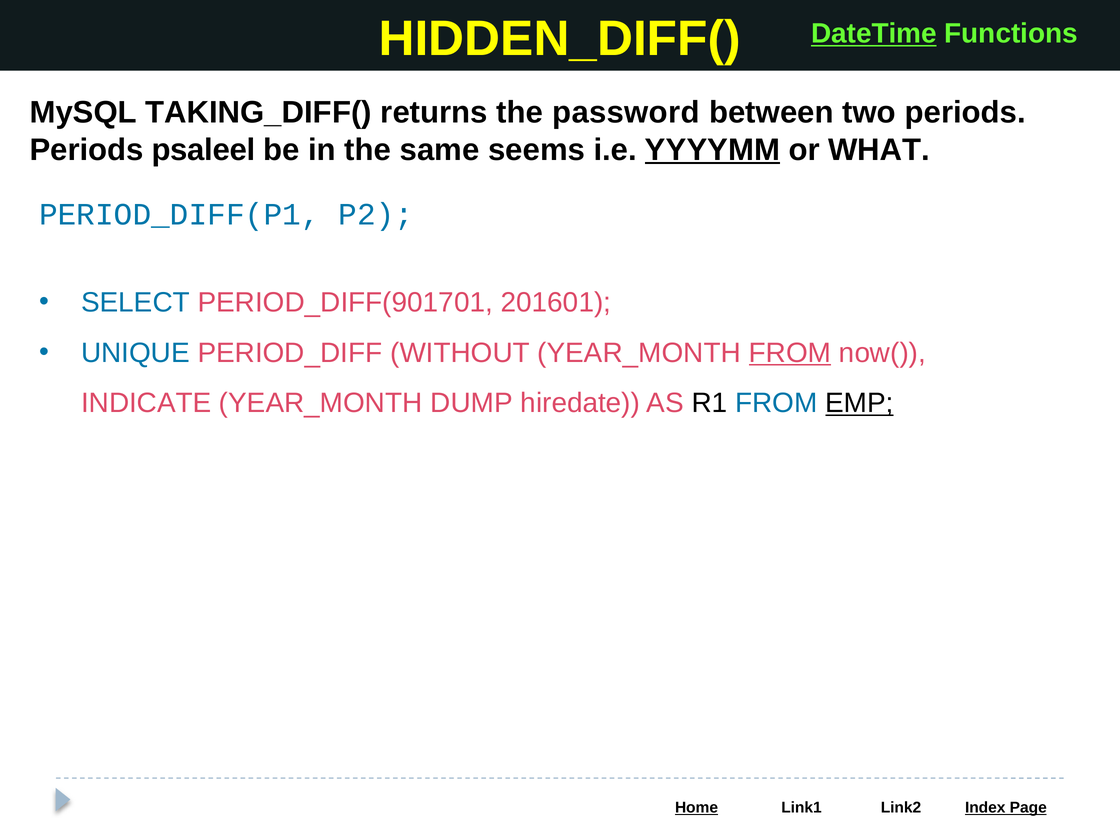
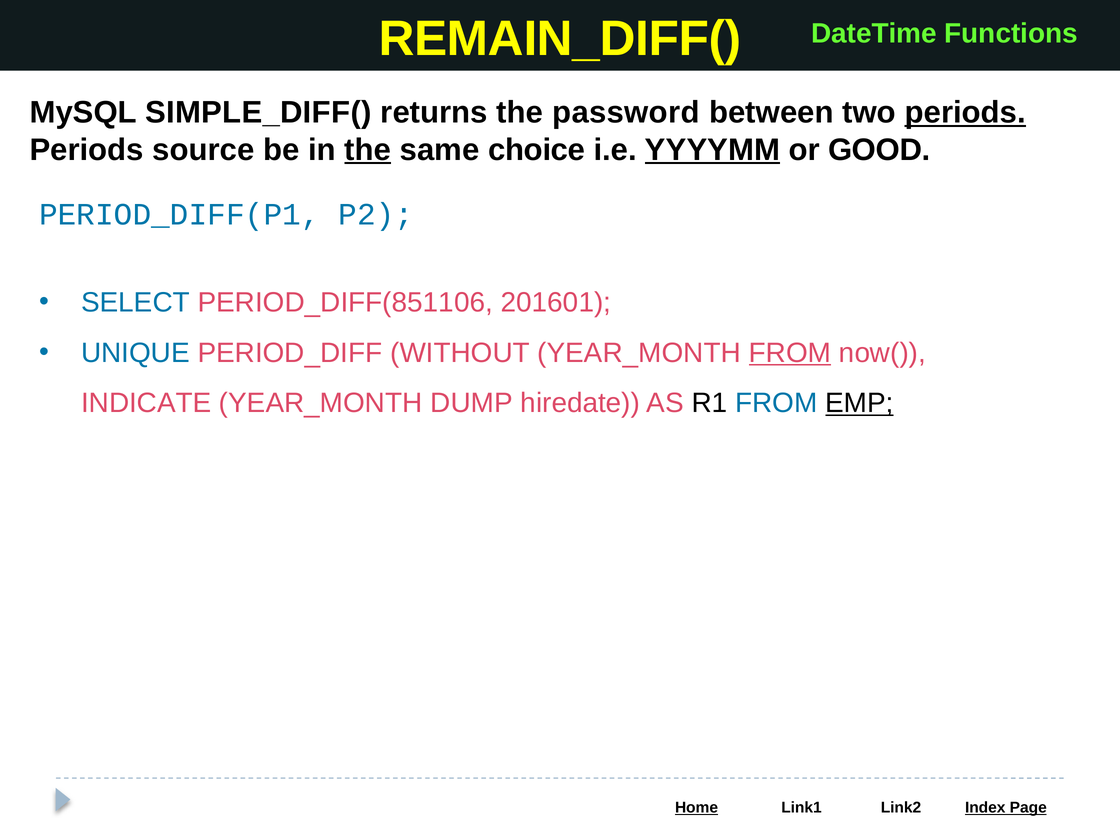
HIDDEN_DIFF(: HIDDEN_DIFF( -> REMAIN_DIFF(
DateTime underline: present -> none
TAKING_DIFF(: TAKING_DIFF( -> SIMPLE_DIFF(
periods at (965, 112) underline: none -> present
psaleel: psaleel -> source
the at (368, 150) underline: none -> present
seems: seems -> choice
WHAT: WHAT -> GOOD
PERIOD_DIFF(901701: PERIOD_DIFF(901701 -> PERIOD_DIFF(851106
